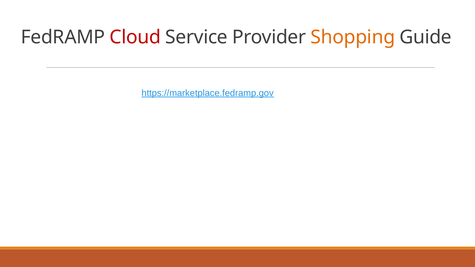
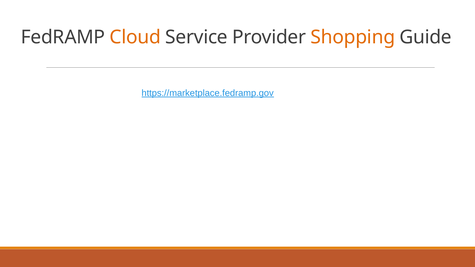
Cloud colour: red -> orange
